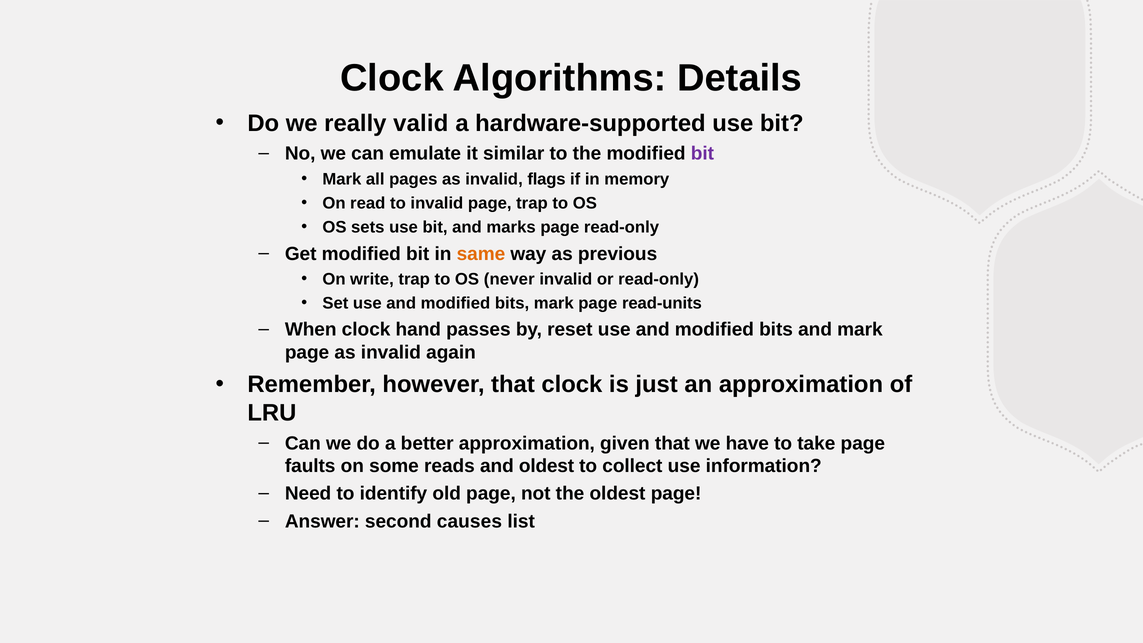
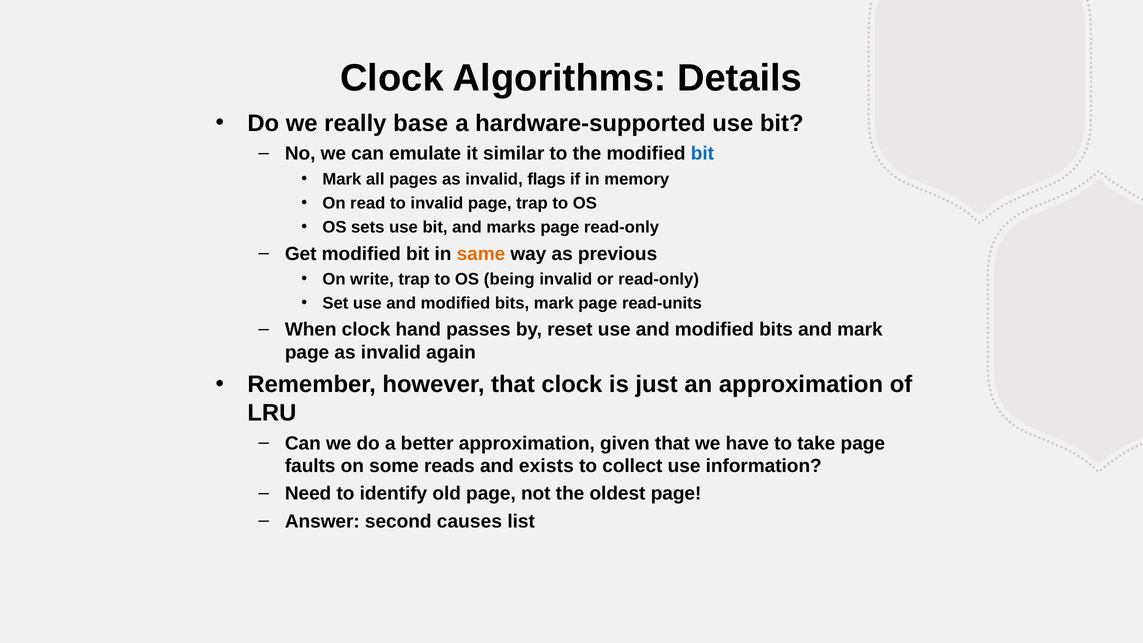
valid: valid -> base
bit at (702, 154) colour: purple -> blue
never: never -> being
and oldest: oldest -> exists
